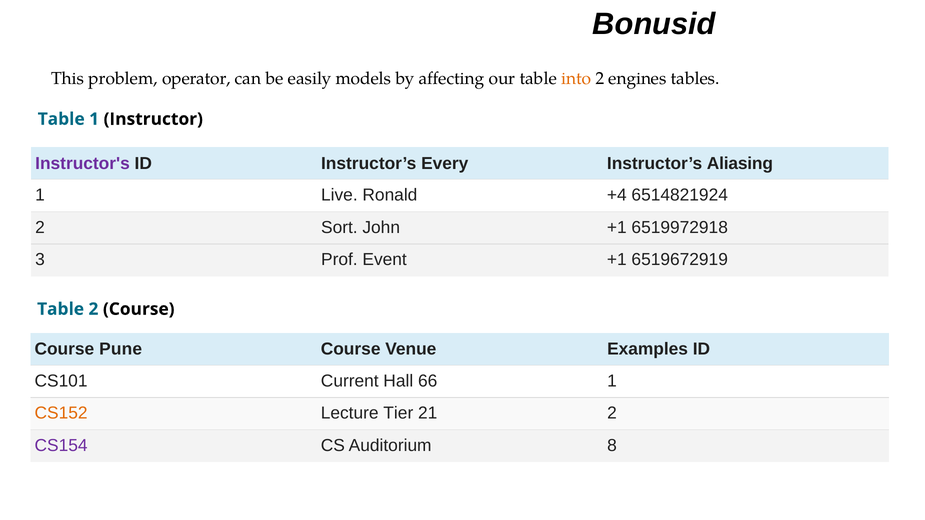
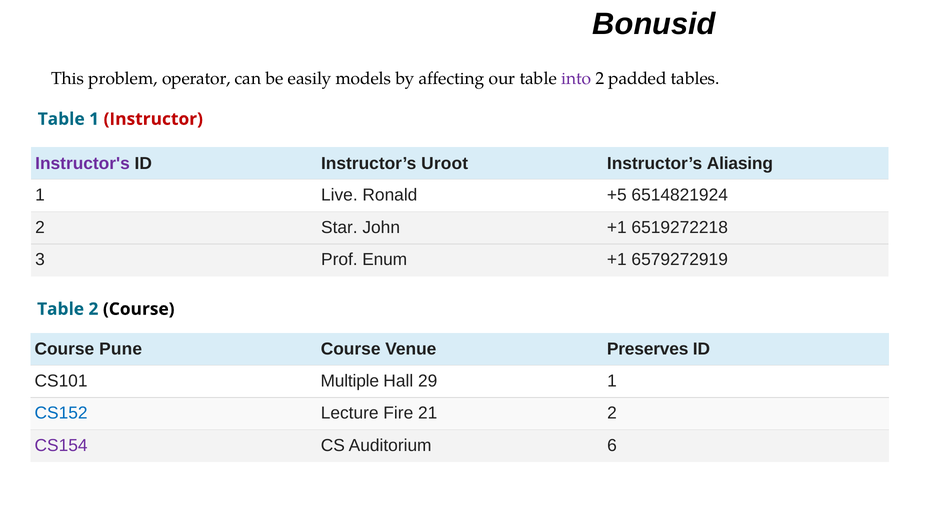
into colour: orange -> purple
engines: engines -> padded
Instructor colour: black -> red
Every: Every -> Uroot
+4: +4 -> +5
Sort: Sort -> Star
6519972918: 6519972918 -> 6519272218
Event: Event -> Enum
6519672919: 6519672919 -> 6579272919
Examples: Examples -> Preserves
Current: Current -> Multiple
66: 66 -> 29
CS152 colour: orange -> blue
Tier: Tier -> Fire
8: 8 -> 6
